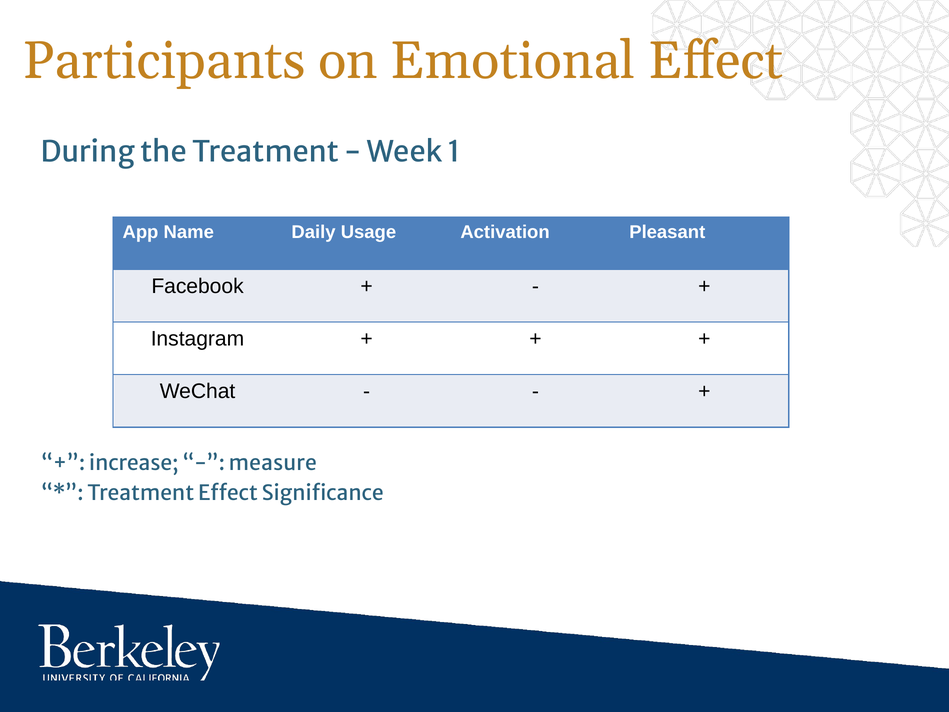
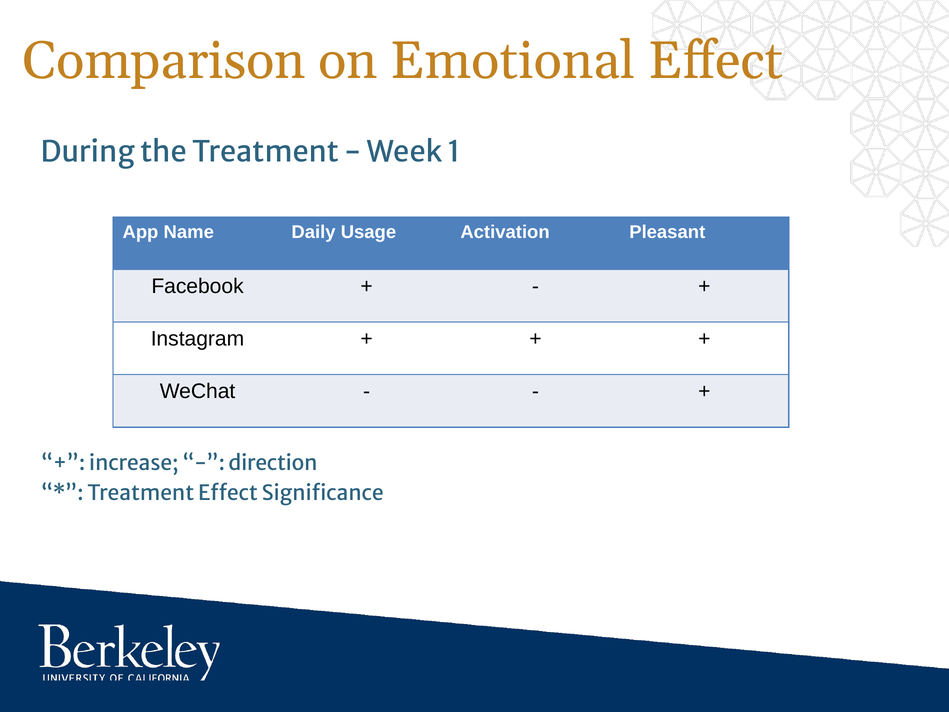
Participants: Participants -> Comparison
measure: measure -> direction
